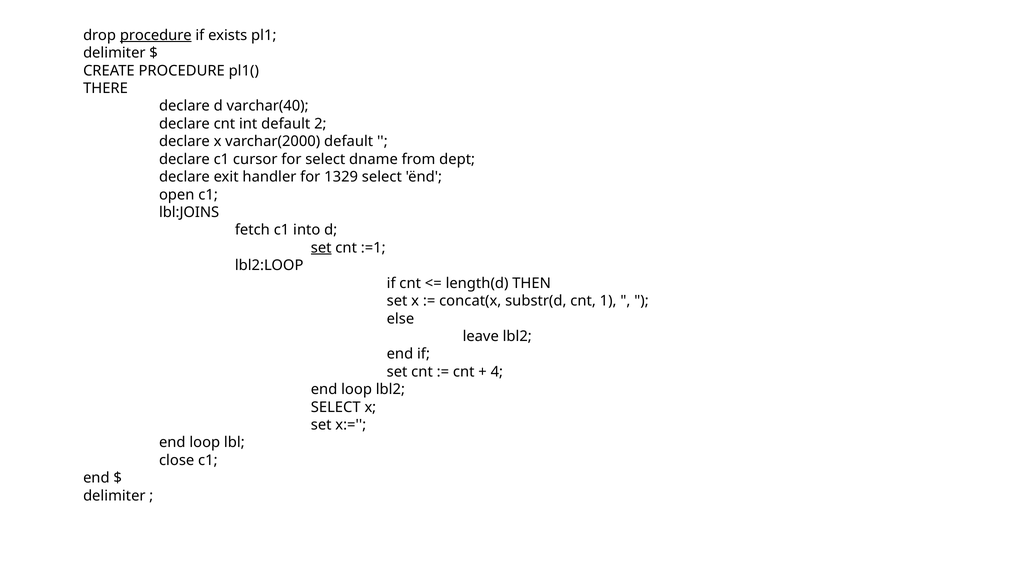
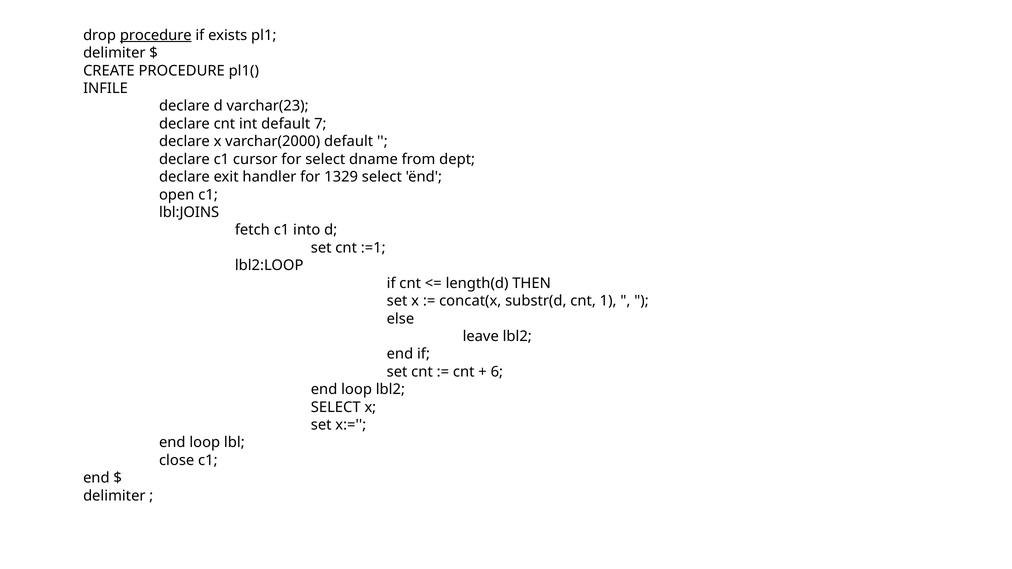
THERE: THERE -> INFILE
varchar(40: varchar(40 -> varchar(23
2: 2 -> 7
set at (321, 248) underline: present -> none
4: 4 -> 6
